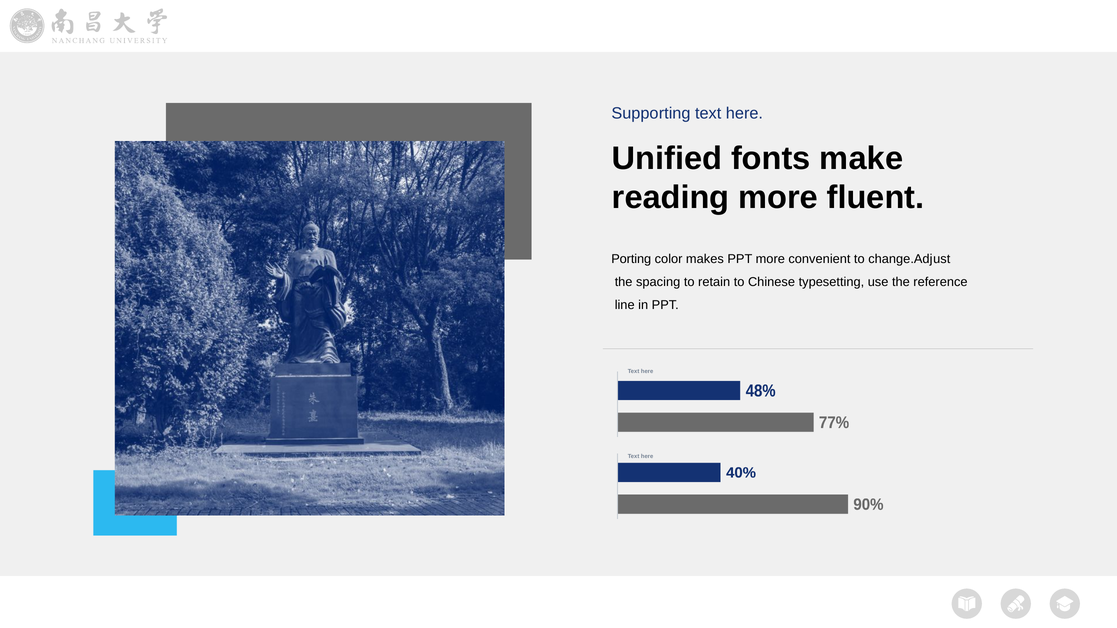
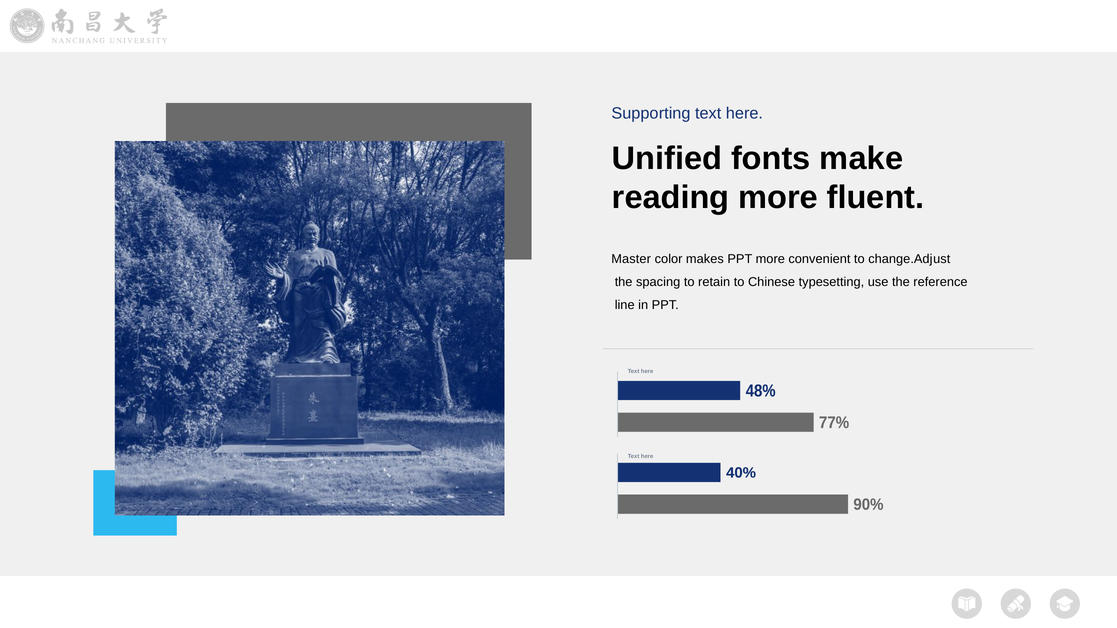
Porting: Porting -> Master
